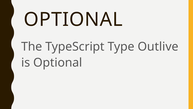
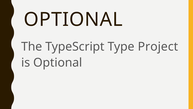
Outlive: Outlive -> Project
